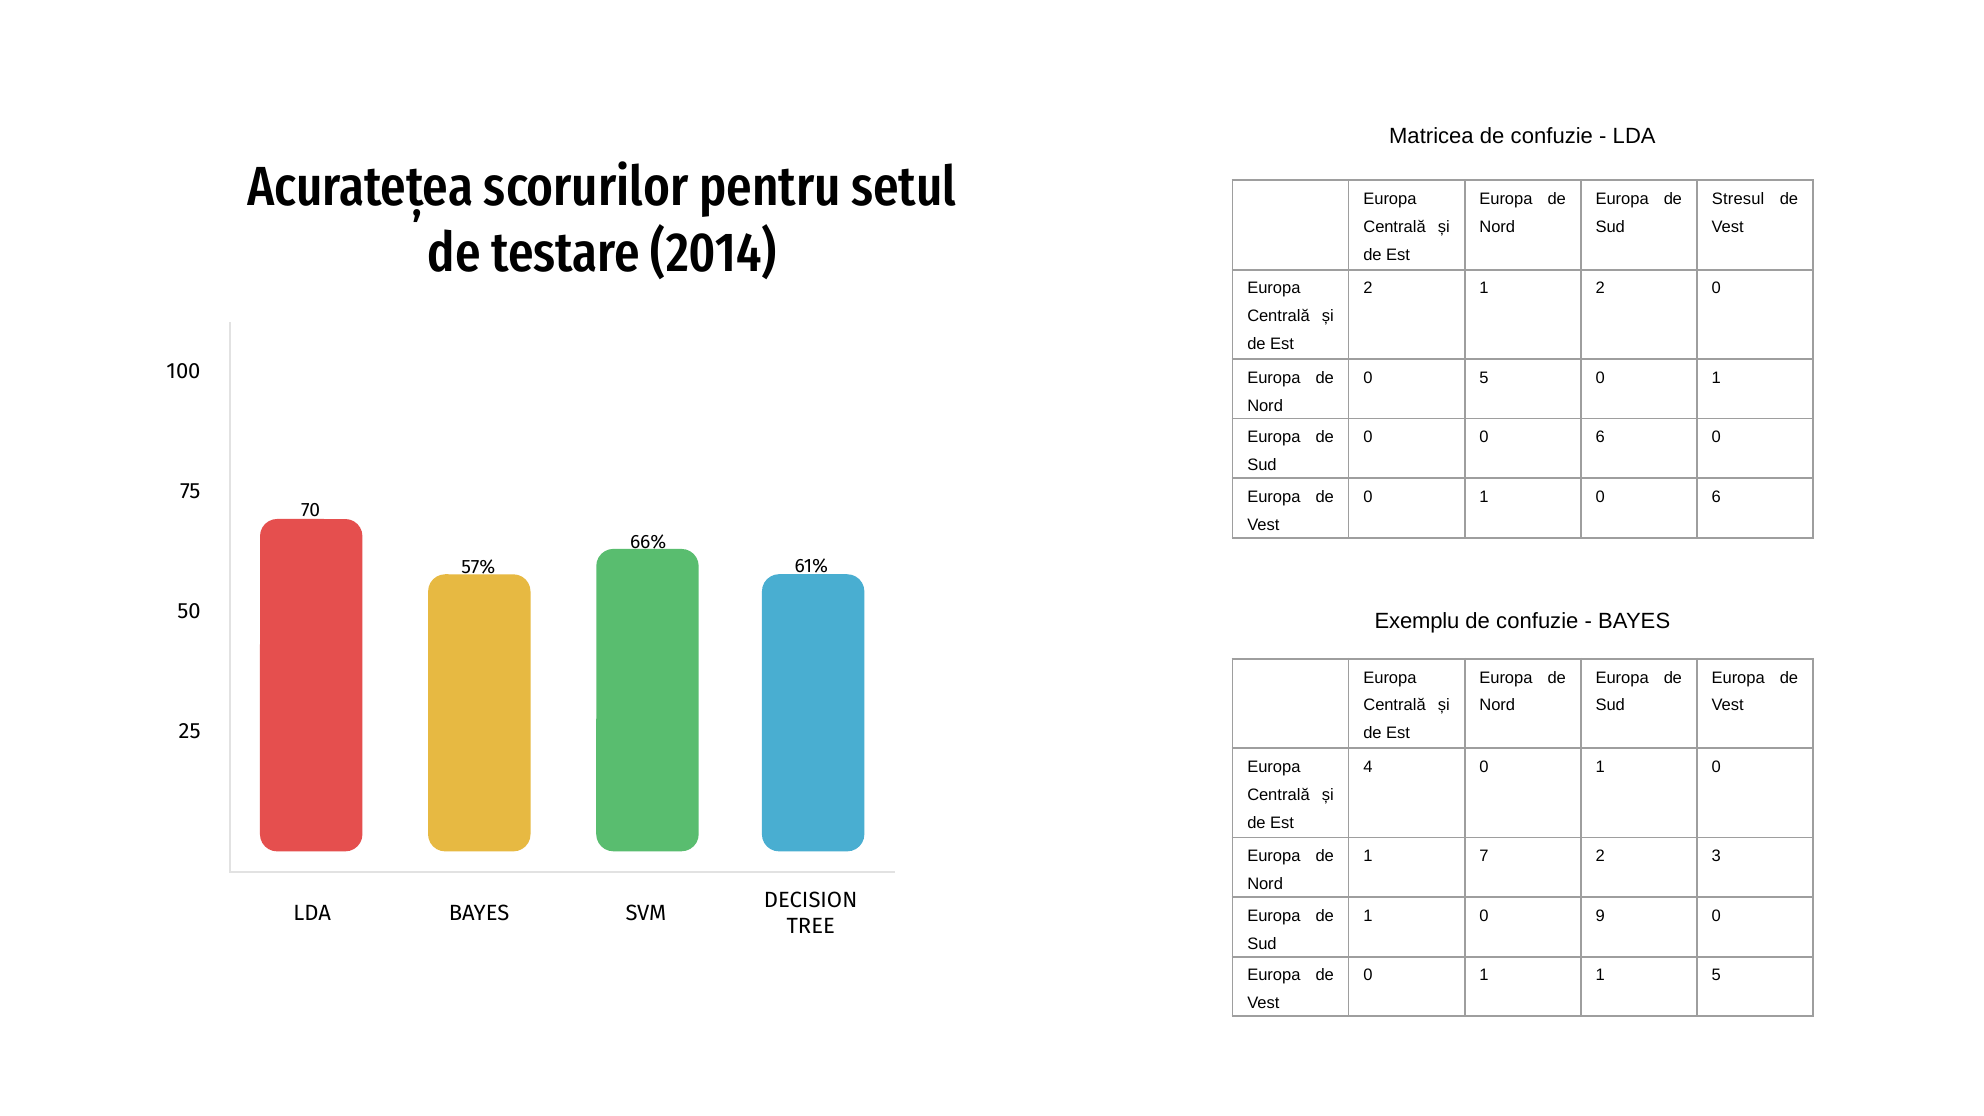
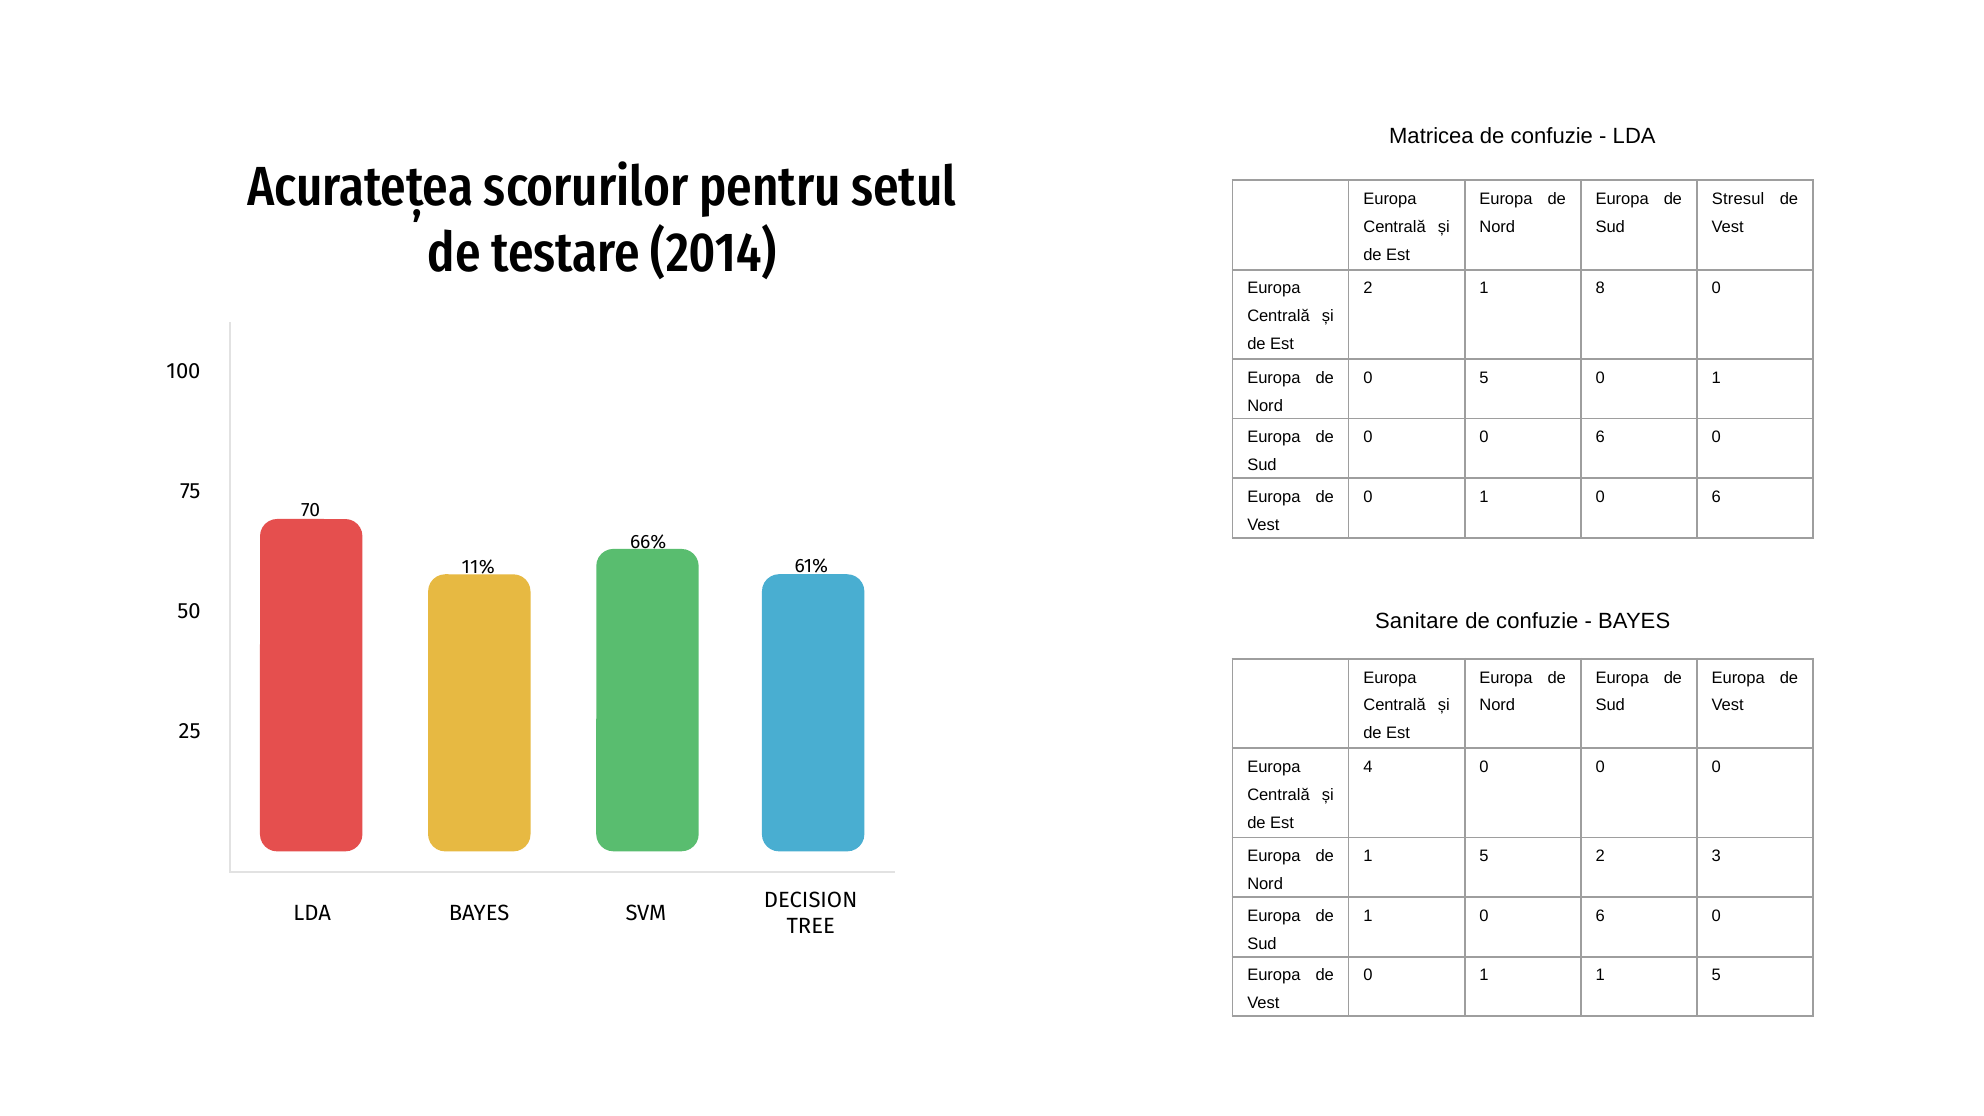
1 2: 2 -> 8
57%: 57% -> 11%
Exemplu: Exemplu -> Sanitare
4 0 1: 1 -> 0
7 at (1484, 856): 7 -> 5
9 at (1600, 916): 9 -> 6
